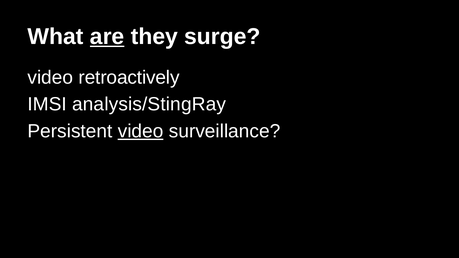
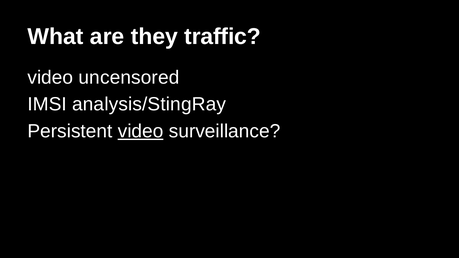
are underline: present -> none
surge: surge -> traffic
retroactively: retroactively -> uncensored
